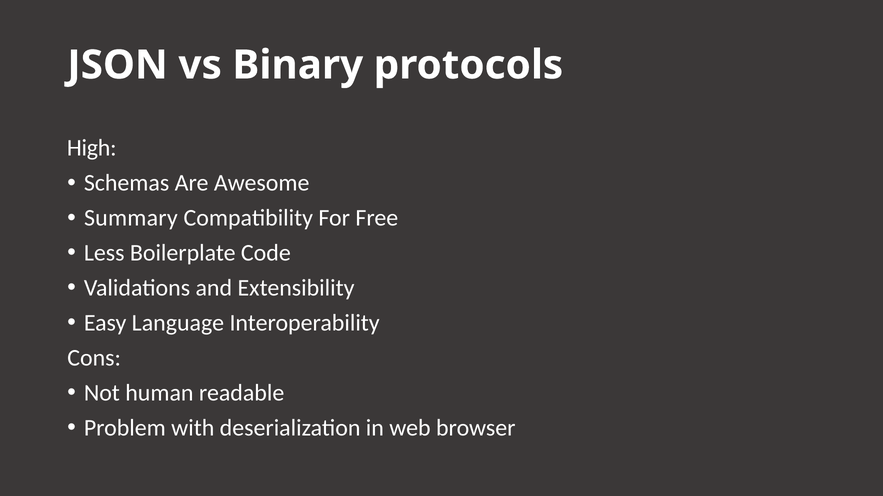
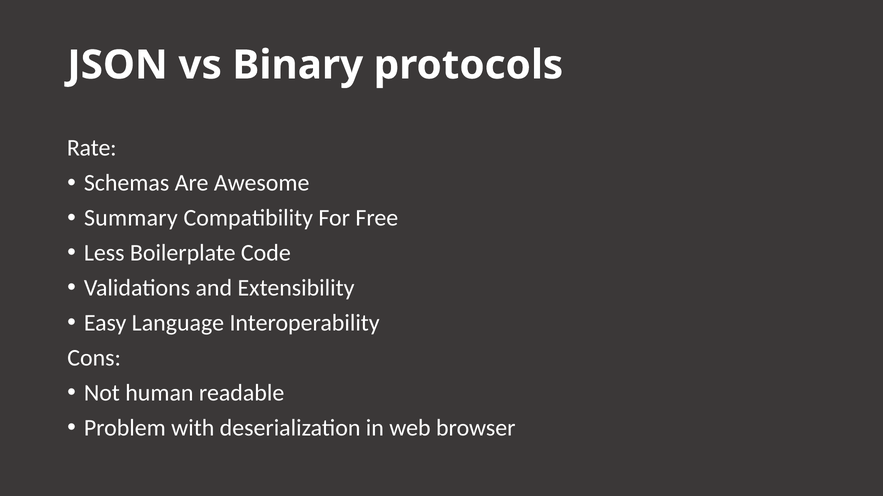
High: High -> Rate
